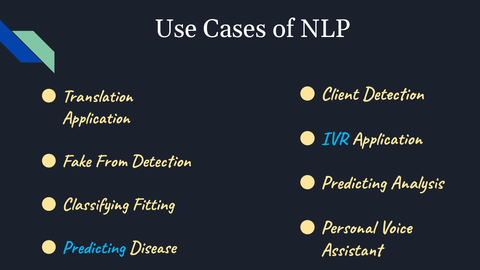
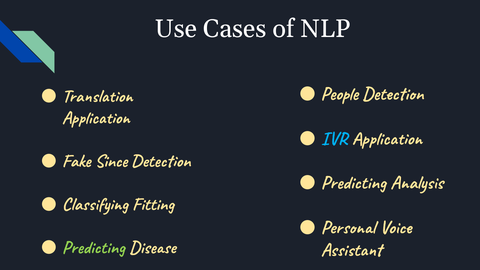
Client: Client -> People
From: From -> Since
Predicting at (93, 247) colour: light blue -> light green
